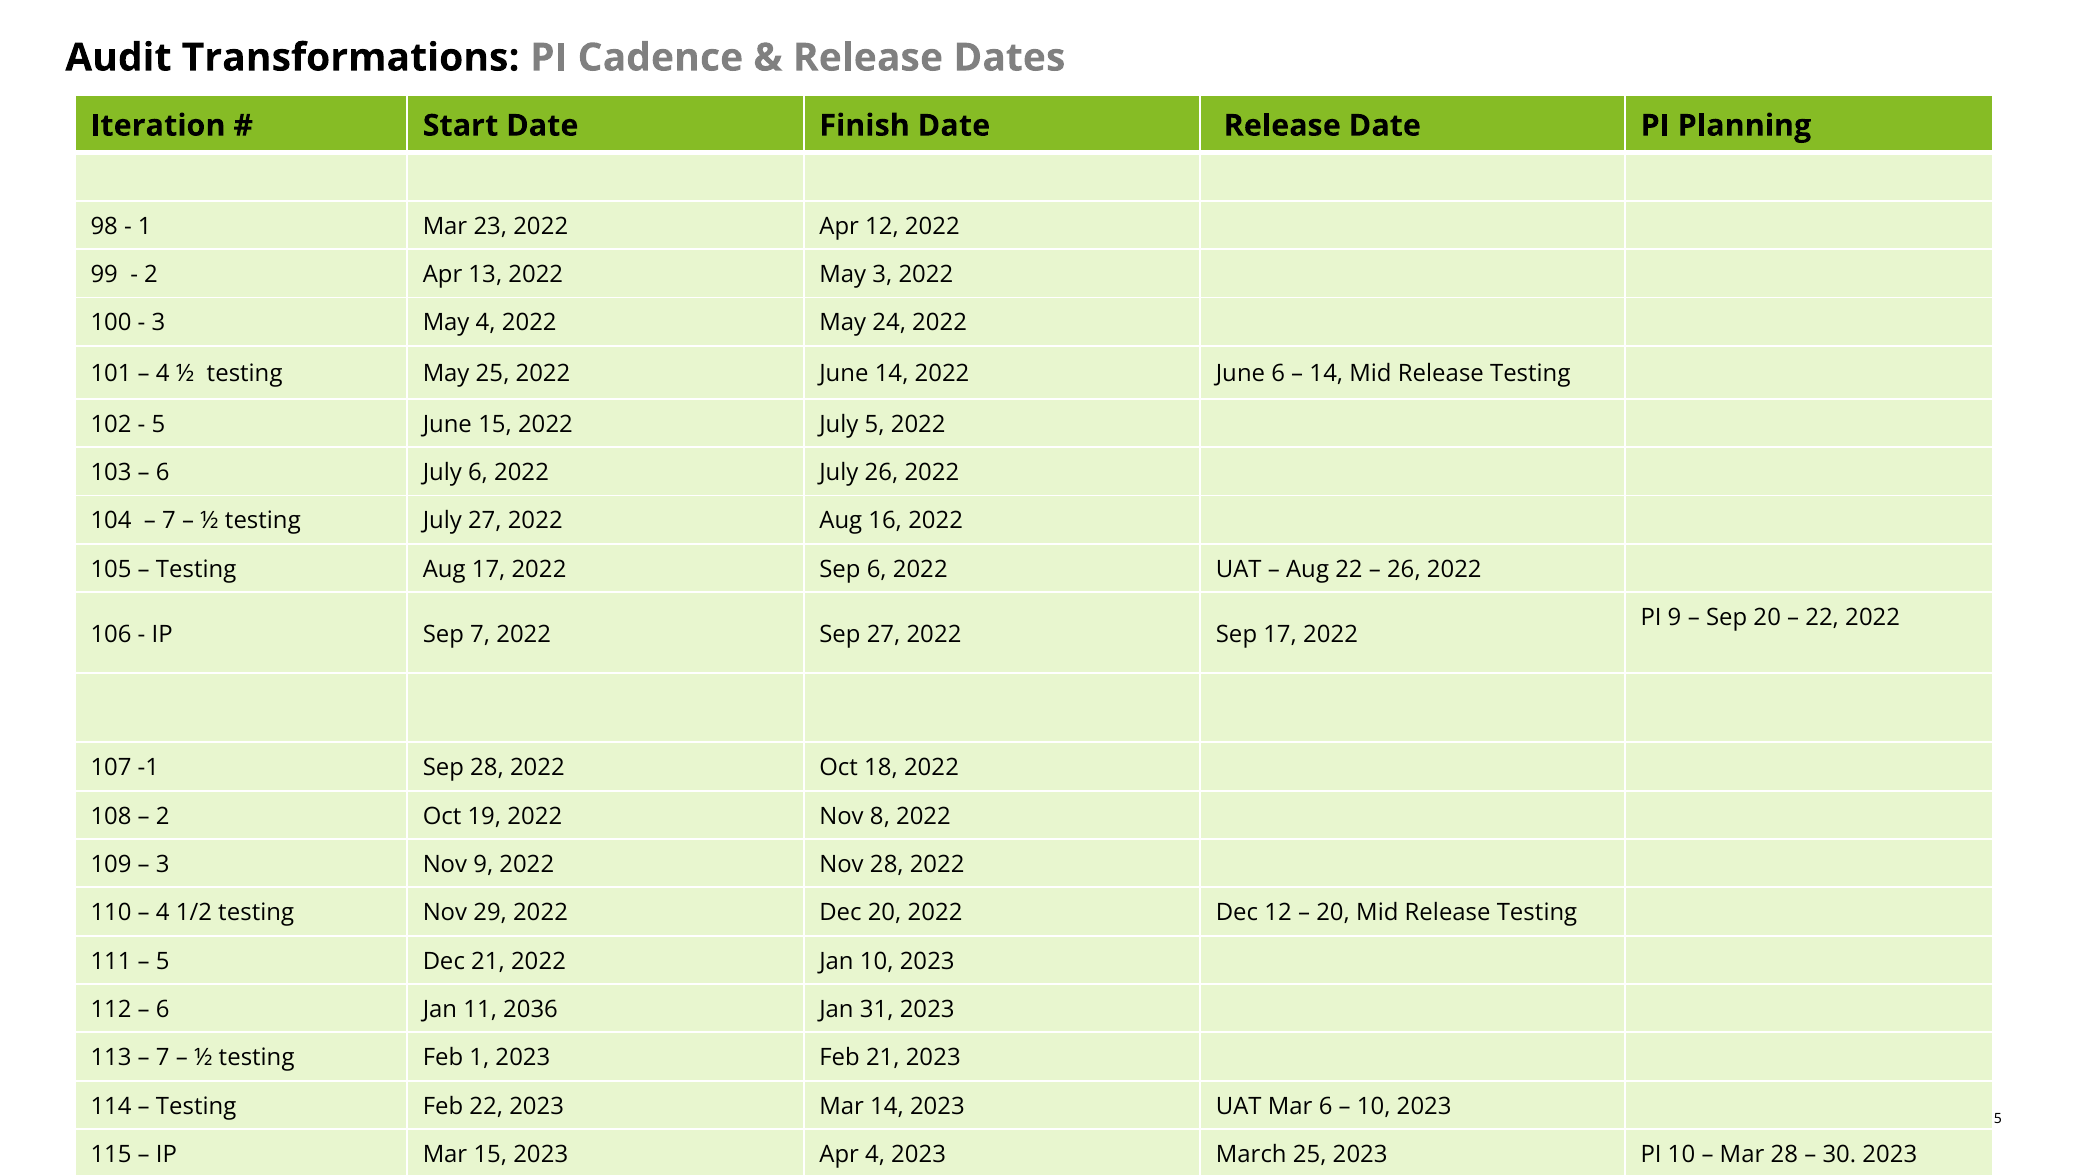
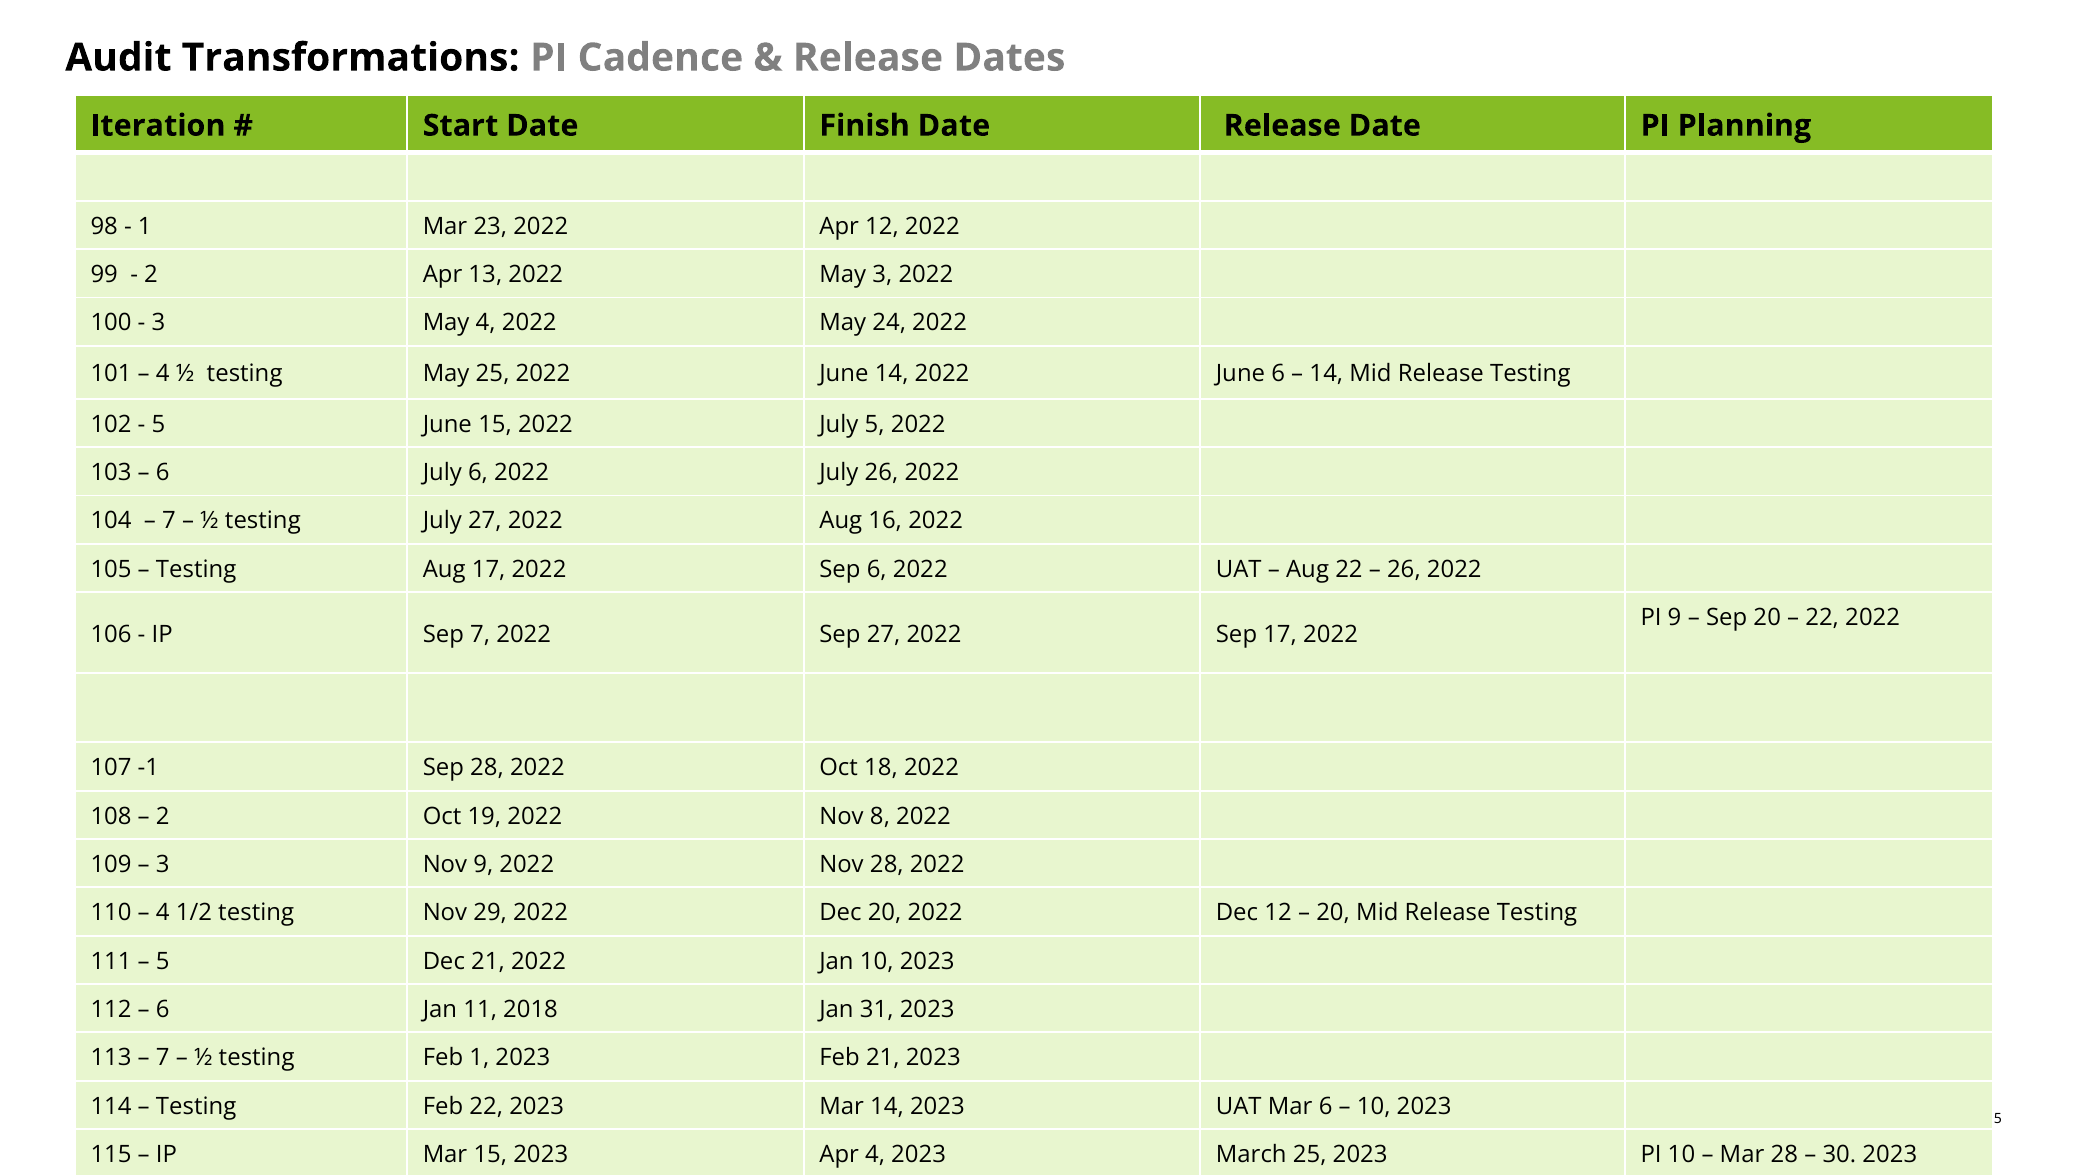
2036: 2036 -> 2018
